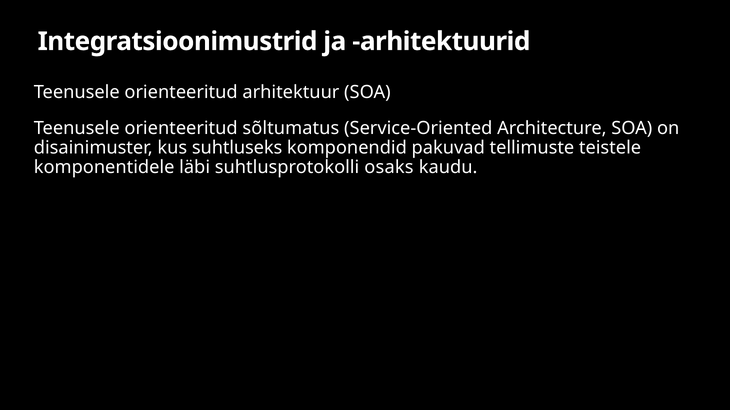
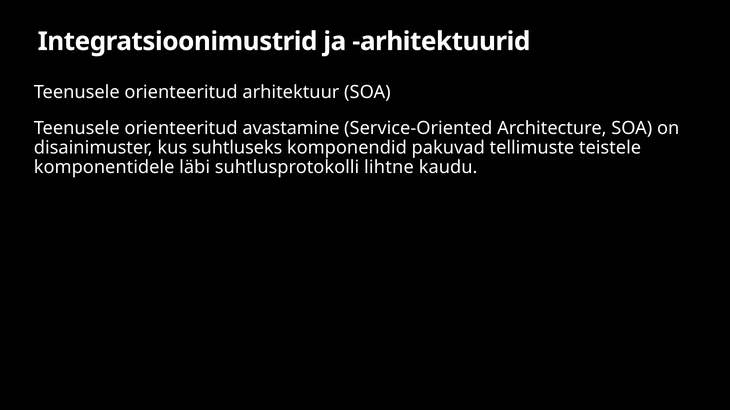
sõltumatus: sõltumatus -> avastamine
osaks: osaks -> lihtne
